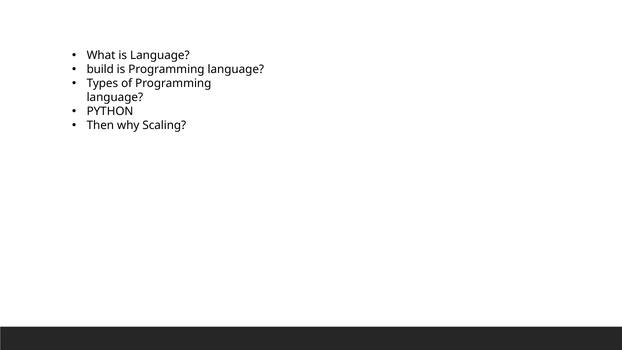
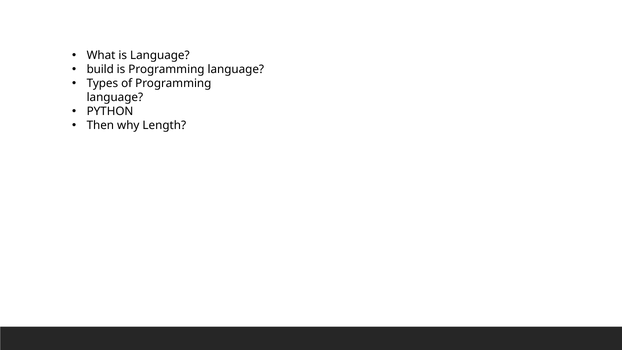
Scaling: Scaling -> Length
